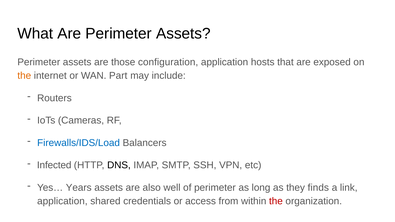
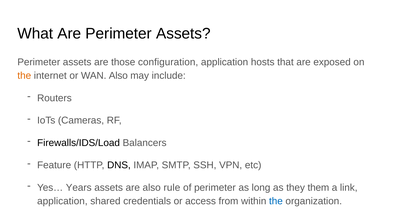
WAN Part: Part -> Also
Firewalls/IDS/Load colour: blue -> black
Infected: Infected -> Feature
well: well -> rule
finds: finds -> them
the at (276, 201) colour: red -> blue
